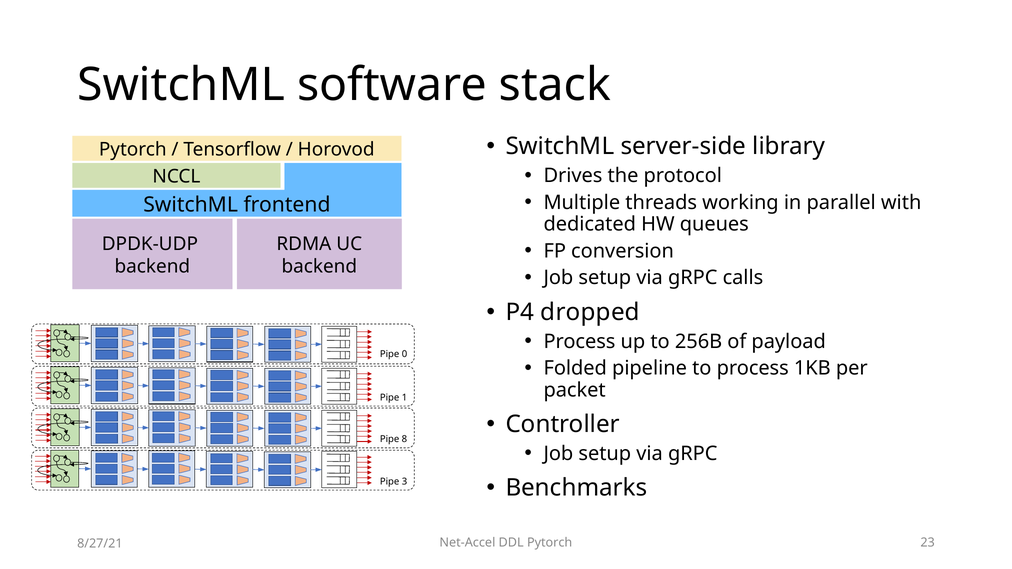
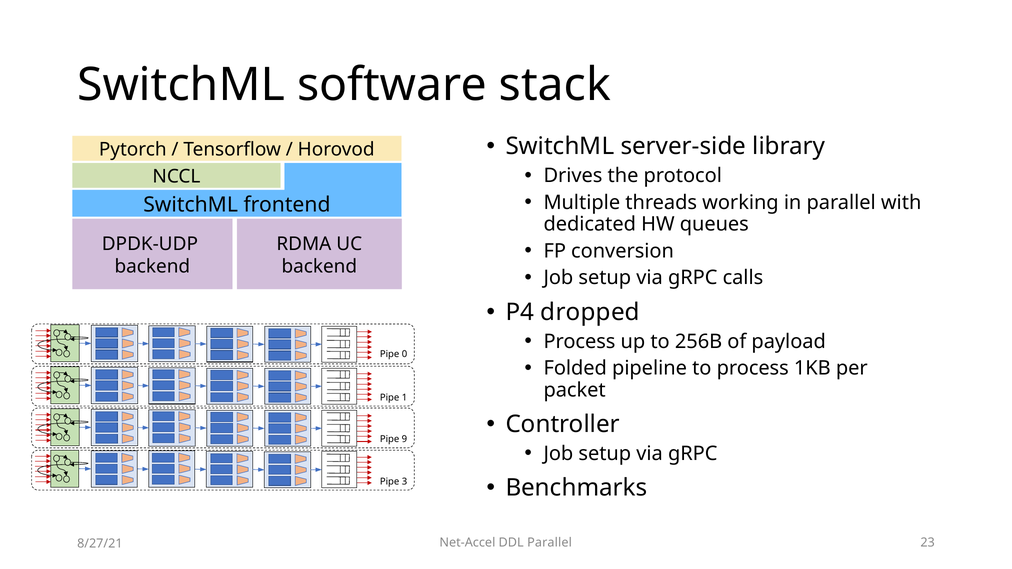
8: 8 -> 9
DDL Pytorch: Pytorch -> Parallel
